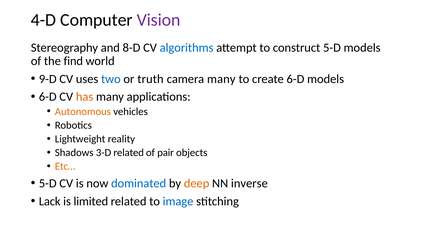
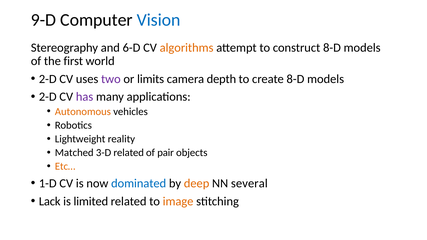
4-D: 4-D -> 9-D
Vision colour: purple -> blue
8-D: 8-D -> 6-D
algorithms colour: blue -> orange
construct 5-D: 5-D -> 8-D
find: find -> first
9-D at (48, 79): 9-D -> 2-D
two colour: blue -> purple
truth: truth -> limits
camera many: many -> depth
create 6-D: 6-D -> 8-D
6-D at (48, 97): 6-D -> 2-D
has colour: orange -> purple
Shadows: Shadows -> Matched
5-D at (48, 184): 5-D -> 1-D
inverse: inverse -> several
image colour: blue -> orange
